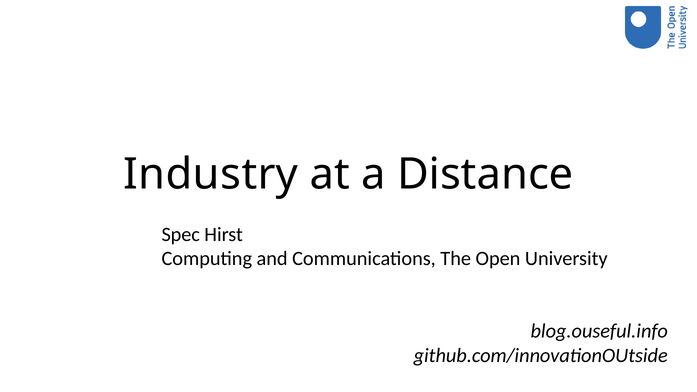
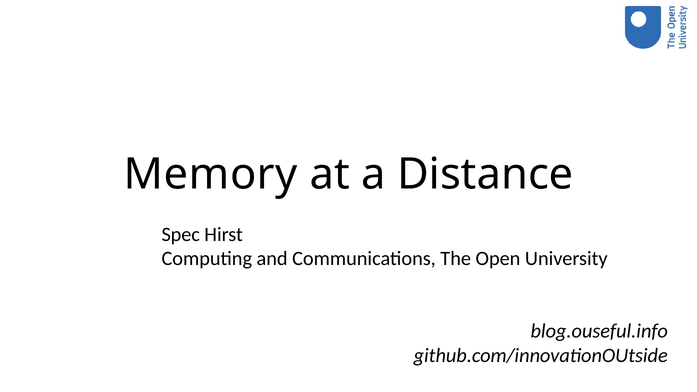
Industry: Industry -> Memory
